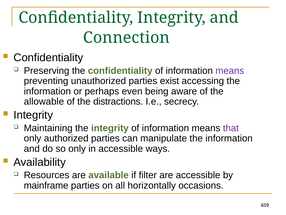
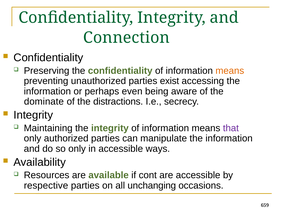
means at (230, 70) colour: purple -> orange
allowable: allowable -> dominate
filter: filter -> cont
mainframe: mainframe -> respective
horizontally: horizontally -> unchanging
